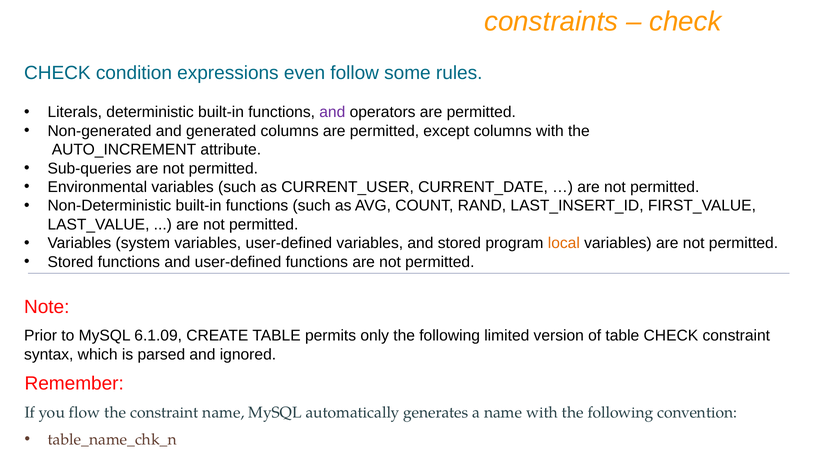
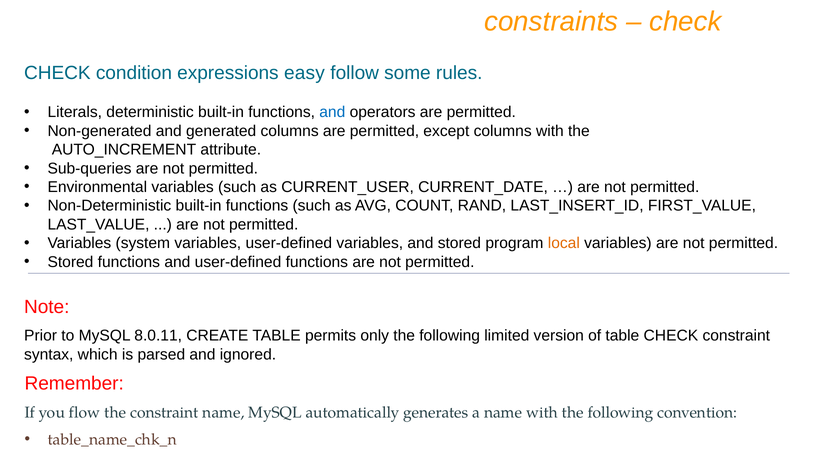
even: even -> easy
and at (332, 112) colour: purple -> blue
6.1.09: 6.1.09 -> 8.0.11
